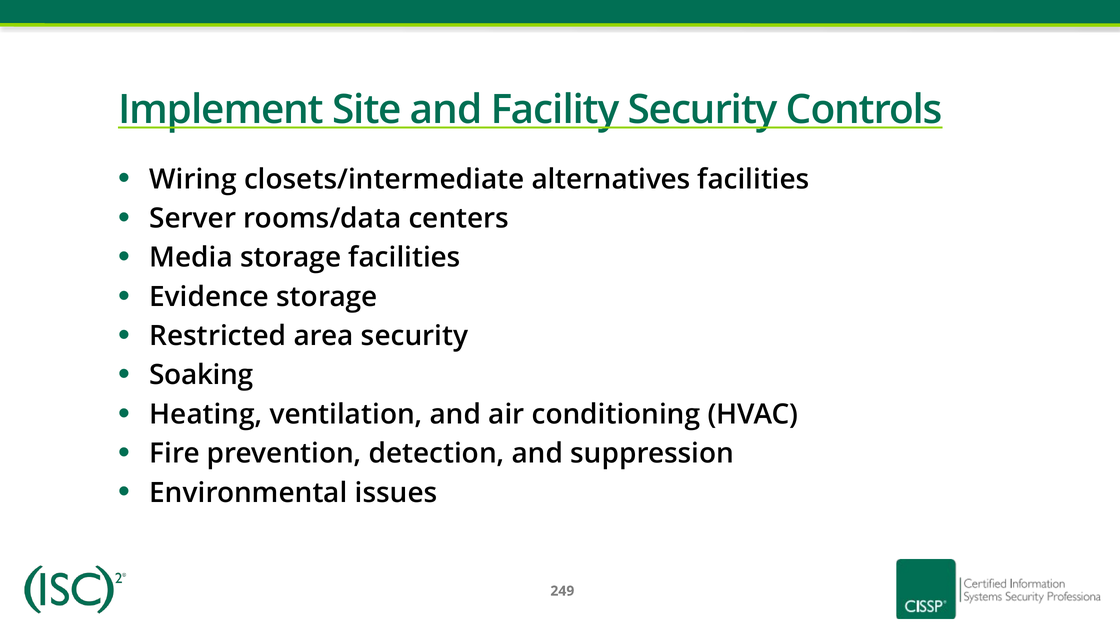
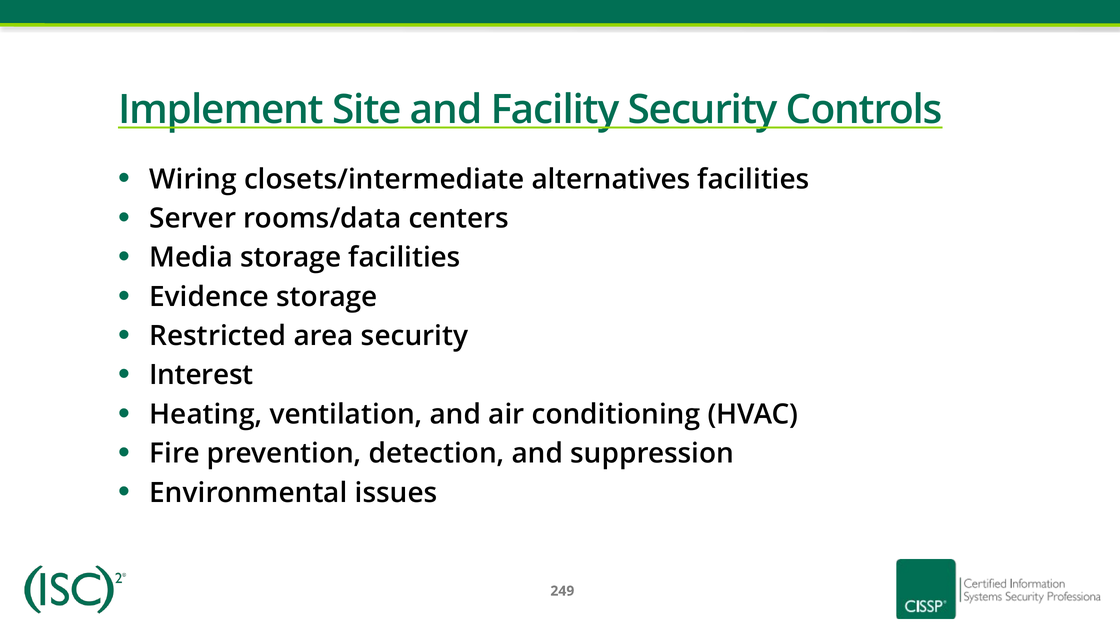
Soaking: Soaking -> Interest
